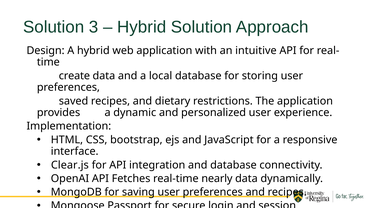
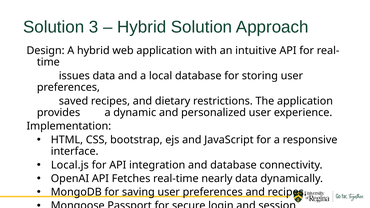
create: create -> issues
Clear.js: Clear.js -> Local.js
